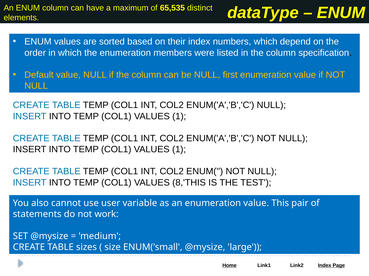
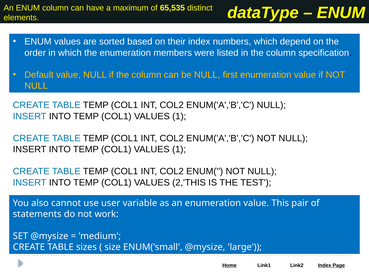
8,'THIS: 8,'THIS -> 2,'THIS
